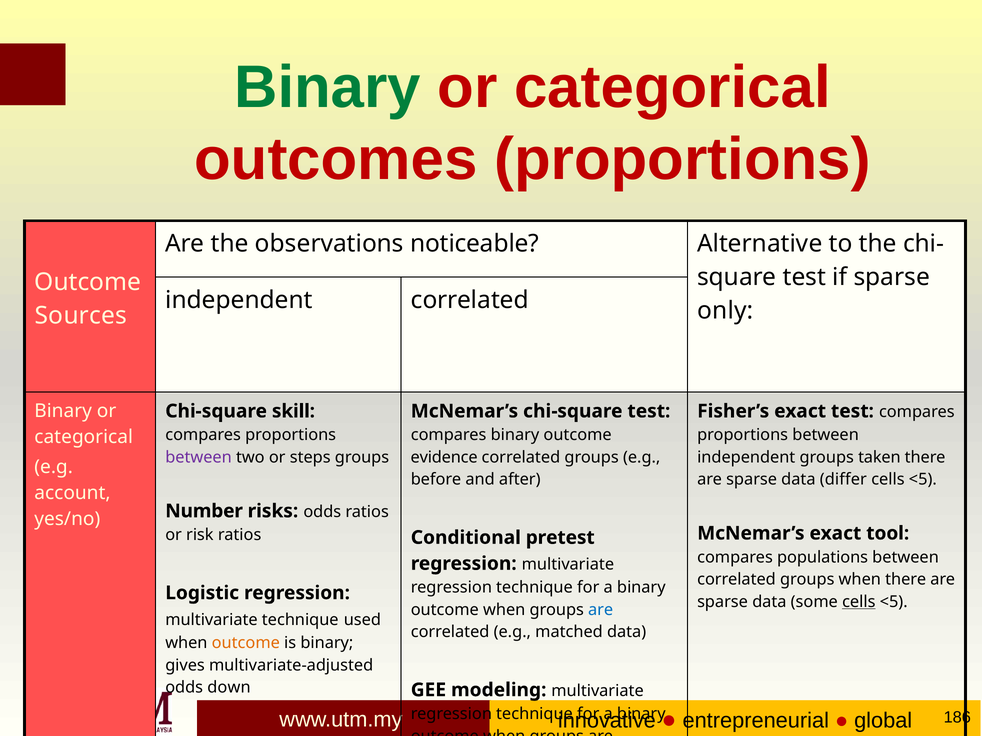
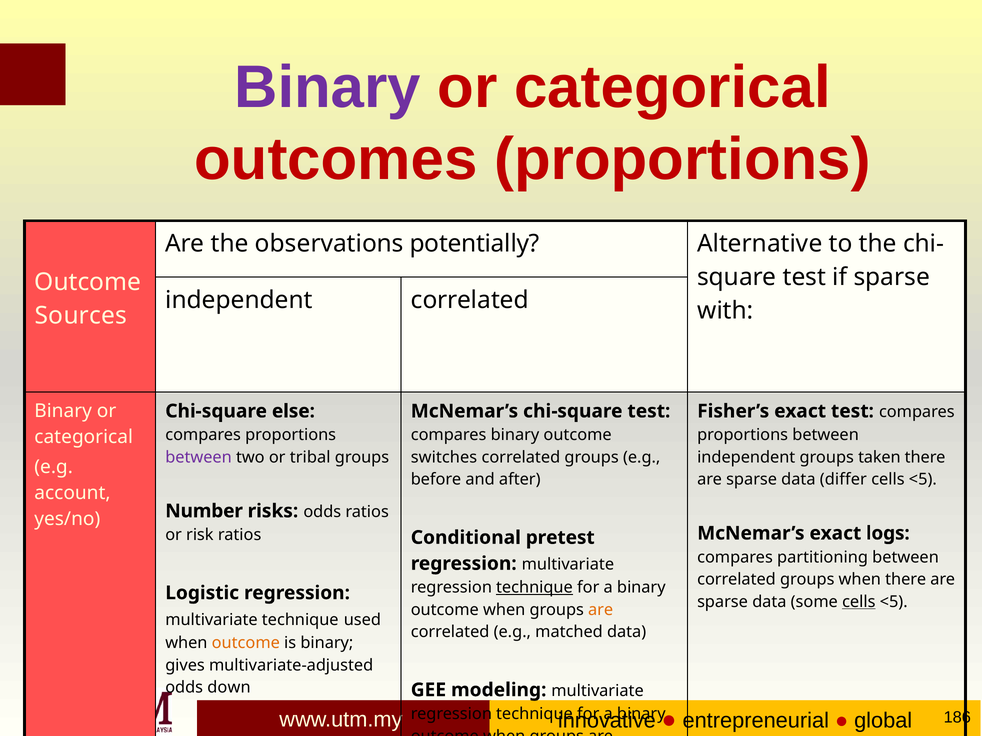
Binary at (328, 88) colour: green -> purple
noticeable: noticeable -> potentially
only: only -> with
skill: skill -> else
steps: steps -> tribal
evidence: evidence -> switches
tool: tool -> logs
populations: populations -> partitioning
technique at (534, 588) underline: none -> present
are at (601, 610) colour: blue -> orange
